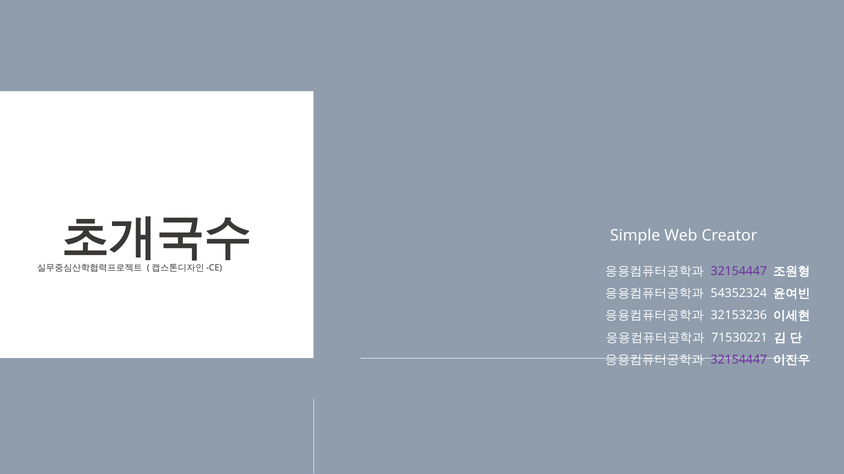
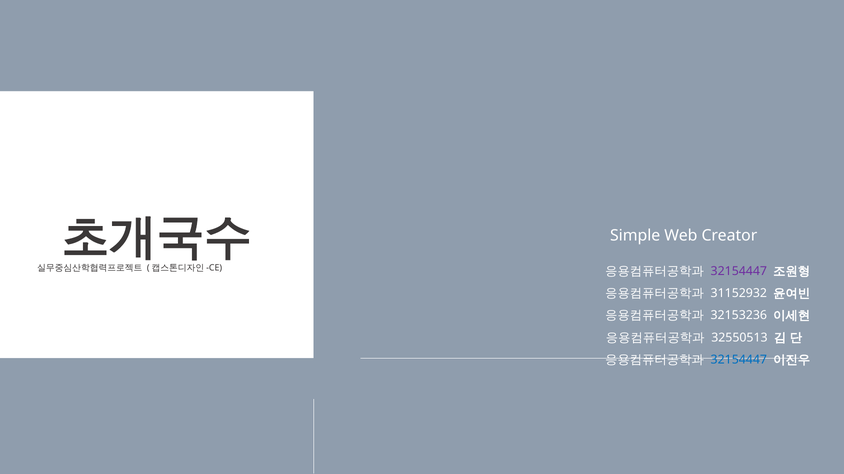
54352324: 54352324 -> 31152932
71530221: 71530221 -> 32550513
32154447 at (739, 360) colour: purple -> blue
